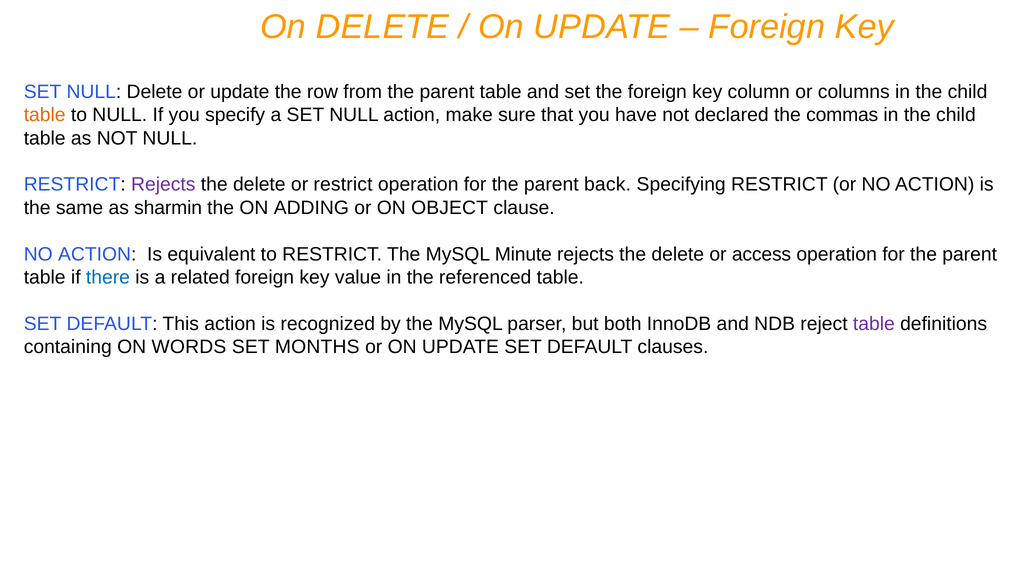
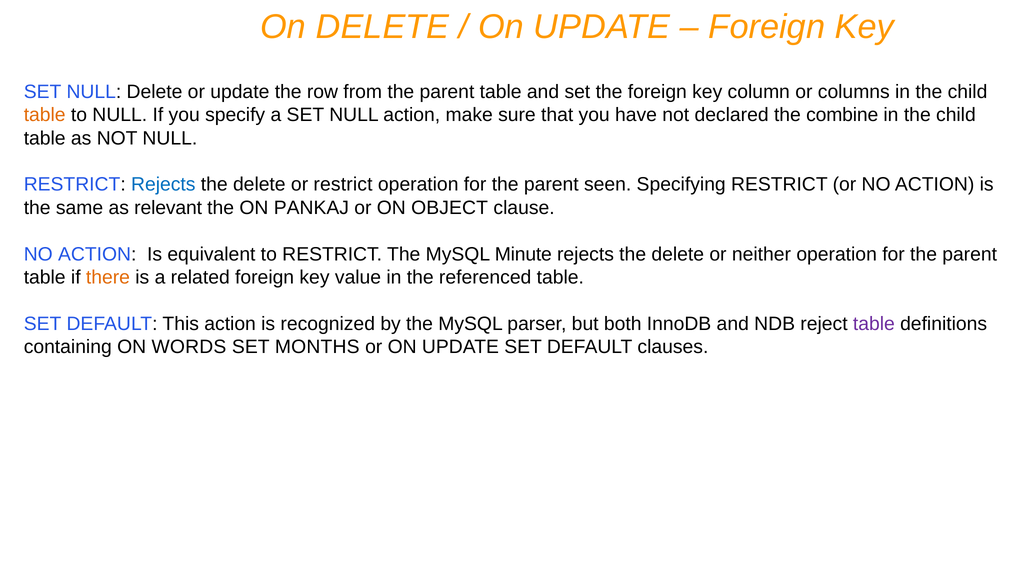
commas: commas -> combine
Rejects at (163, 185) colour: purple -> blue
back: back -> seen
sharmin: sharmin -> relevant
ADDING: ADDING -> PANKAJ
access: access -> neither
there colour: blue -> orange
